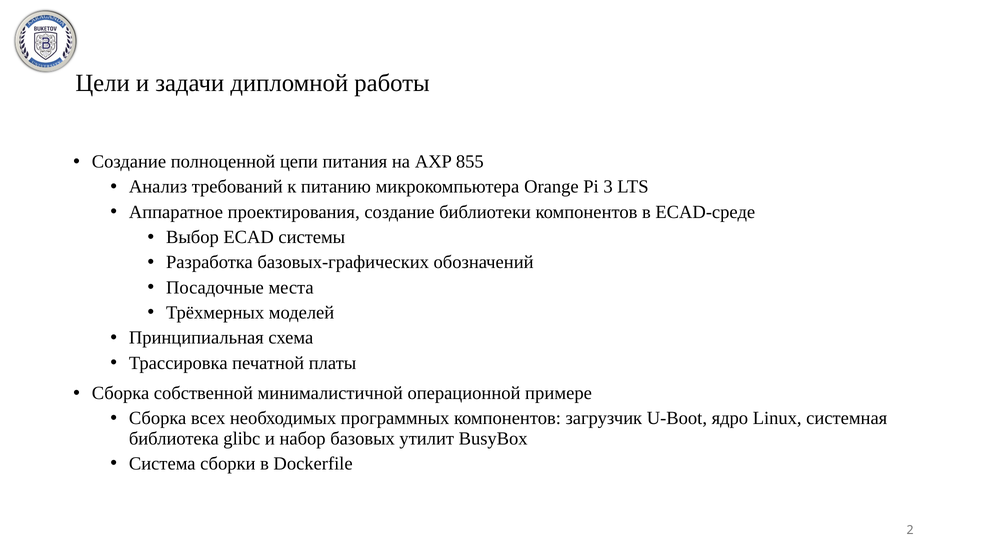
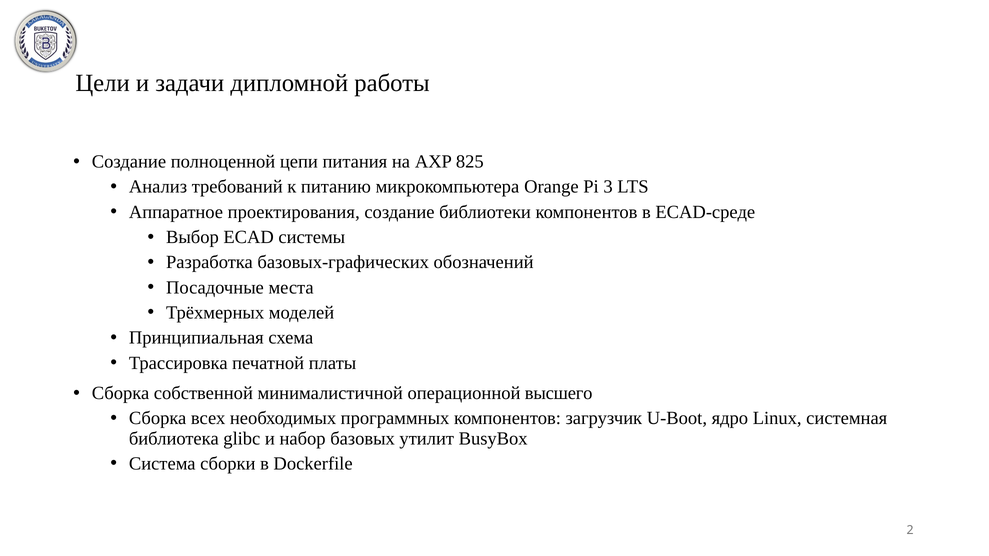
855: 855 -> 825
примере: примере -> высшего
